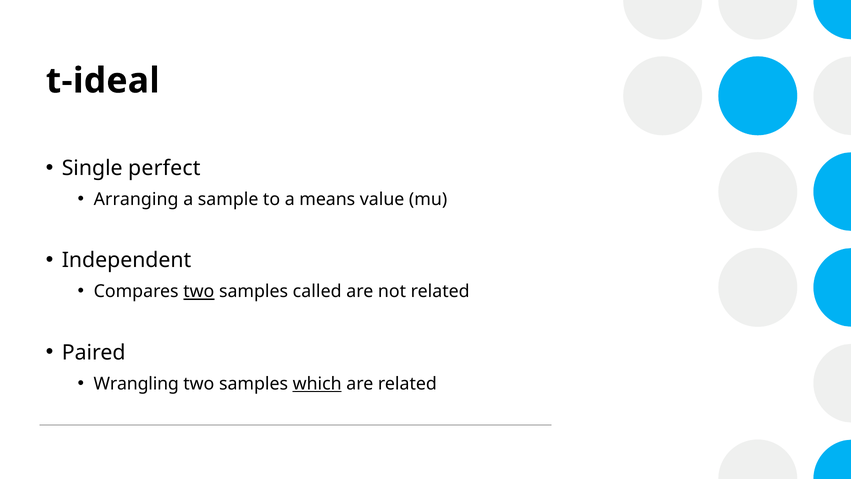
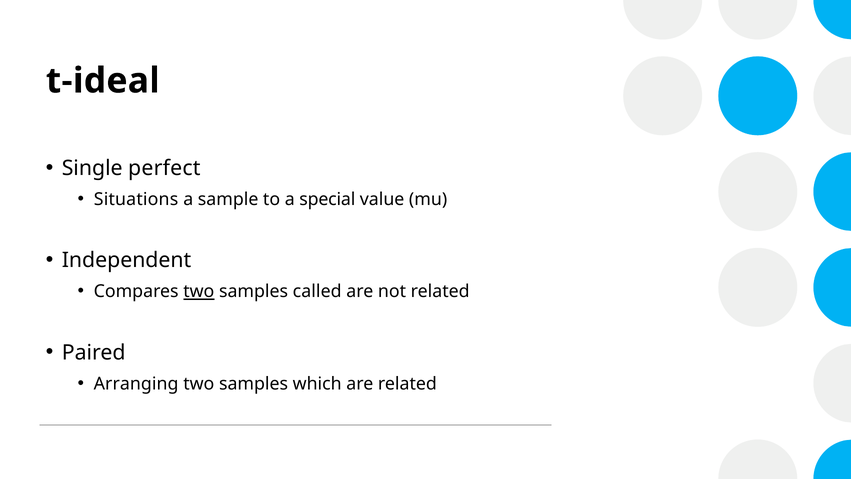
Arranging: Arranging -> Situations
means: means -> special
Wrangling: Wrangling -> Arranging
which underline: present -> none
